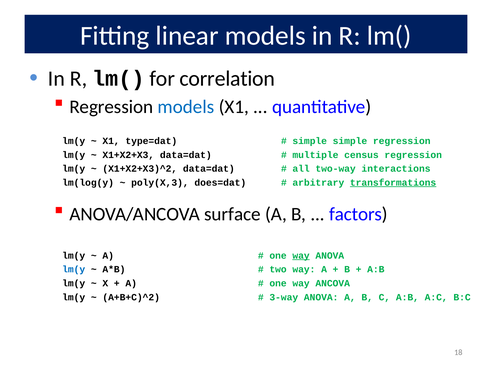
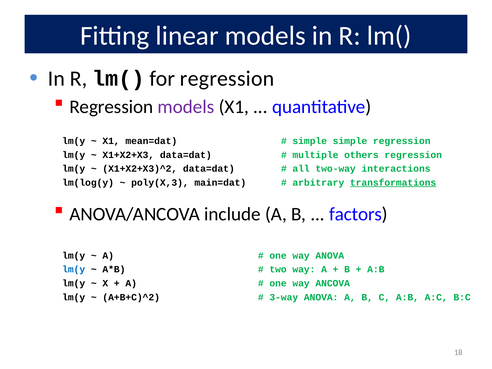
for correlation: correlation -> regression
models at (186, 107) colour: blue -> purple
type=dat: type=dat -> mean=dat
census: census -> others
does=dat: does=dat -> main=dat
surface: surface -> include
way at (301, 256) underline: present -> none
